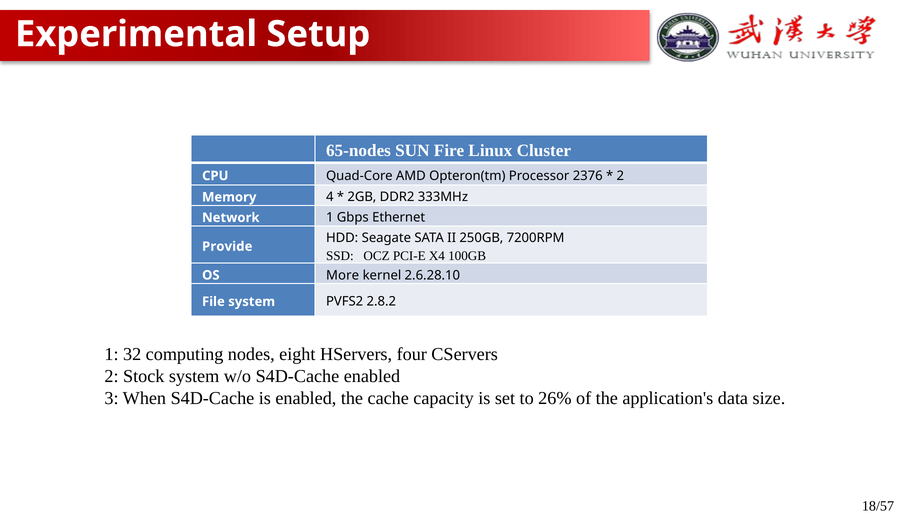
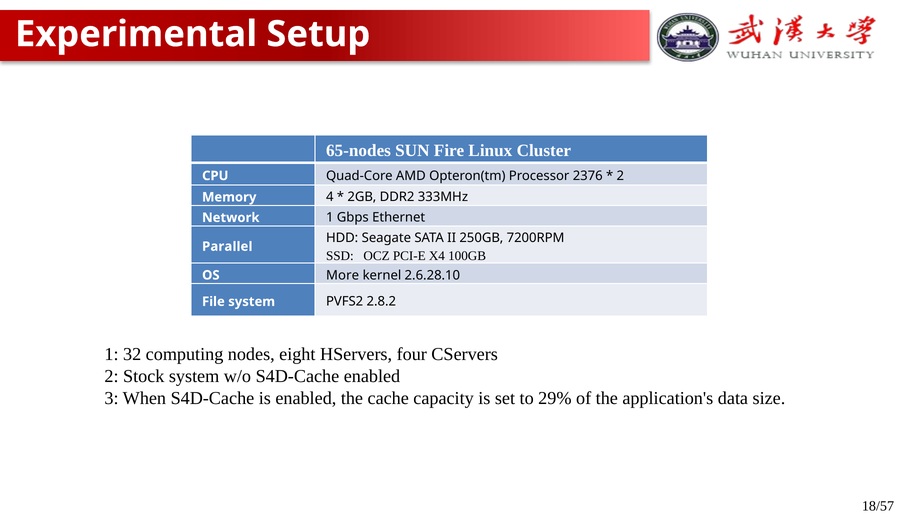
Provide: Provide -> Parallel
26%: 26% -> 29%
